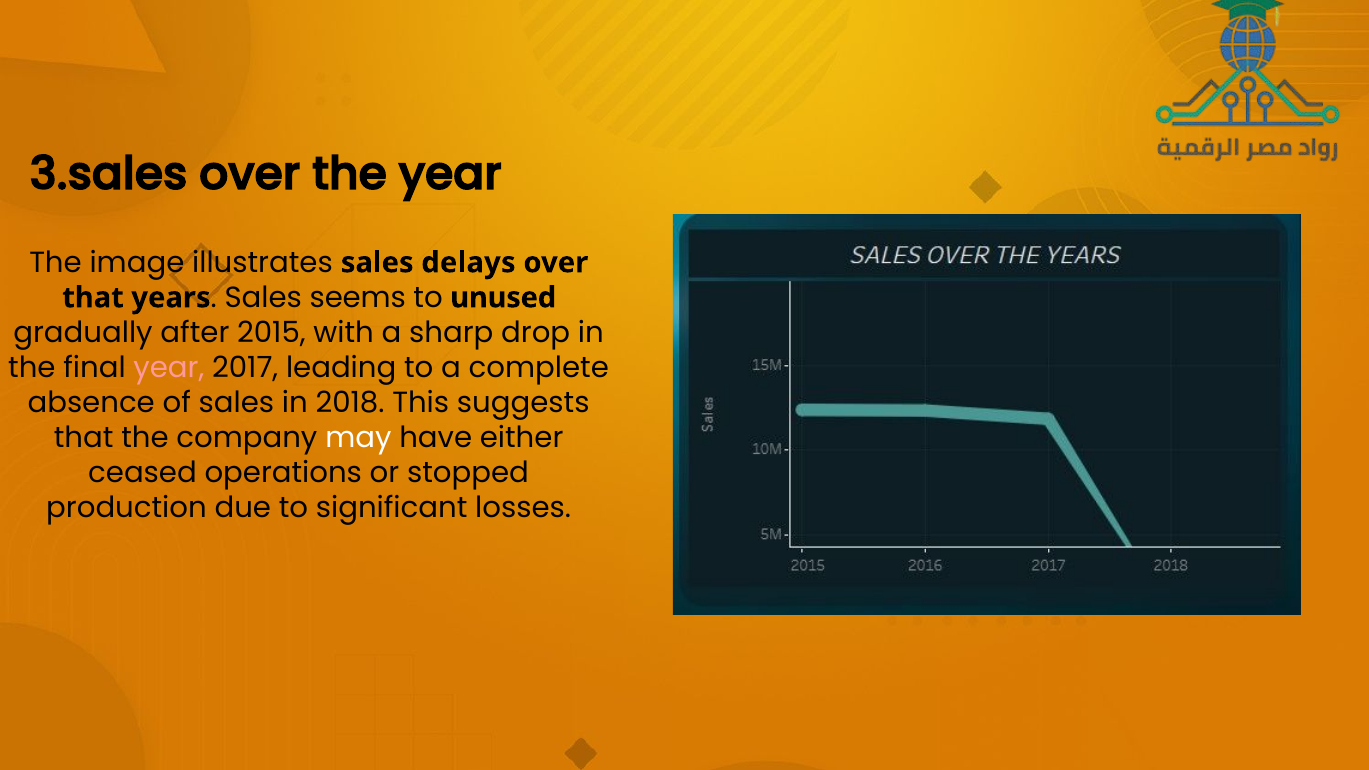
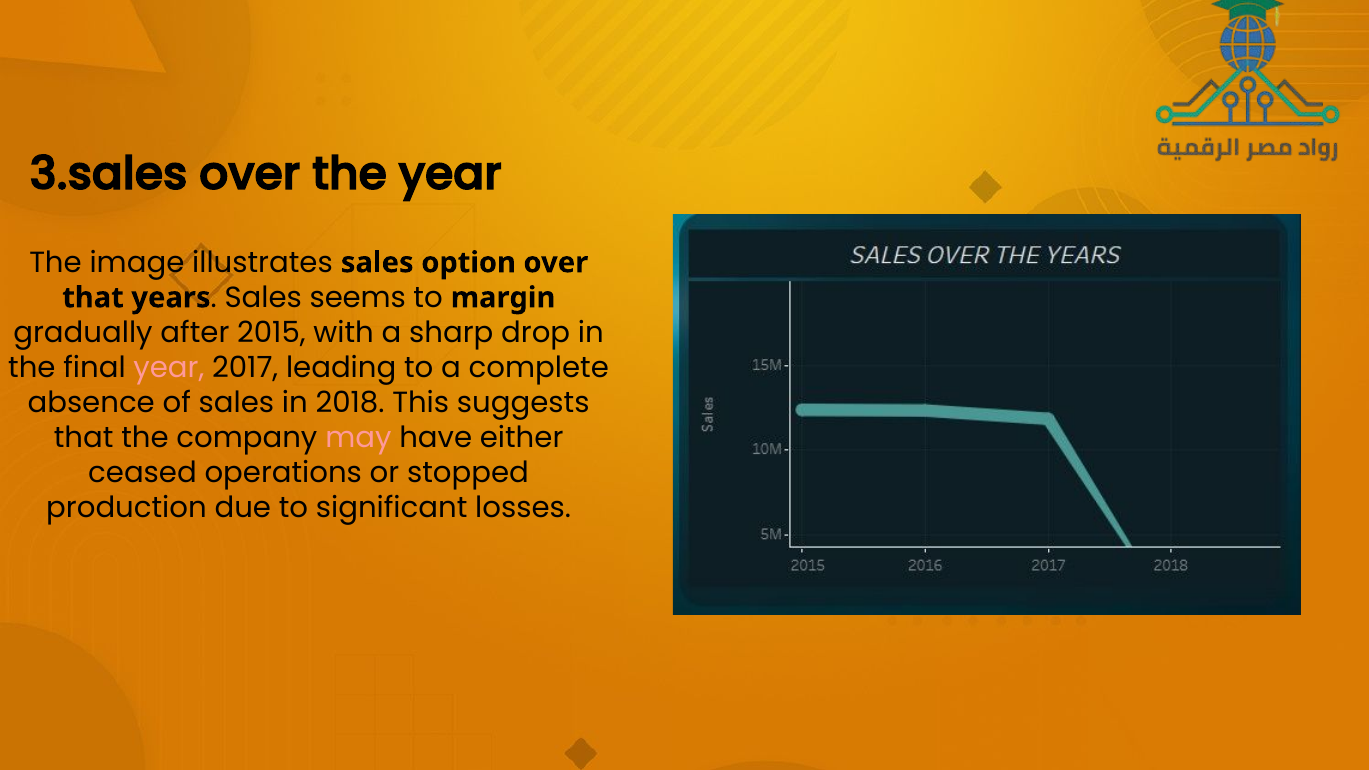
delays: delays -> option
unused: unused -> margin
may colour: white -> pink
